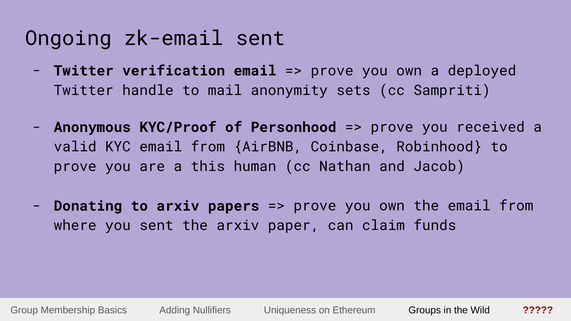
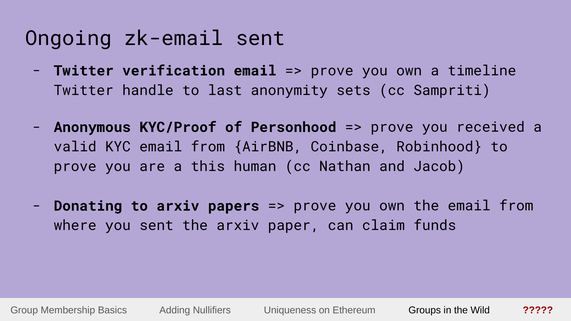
deployed: deployed -> timeline
mail: mail -> last
